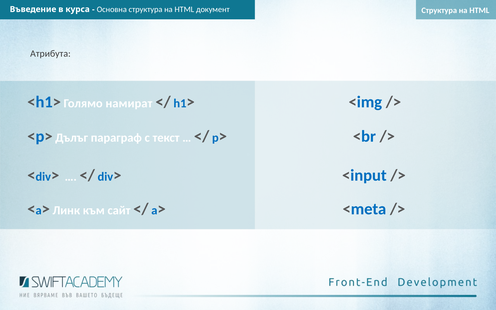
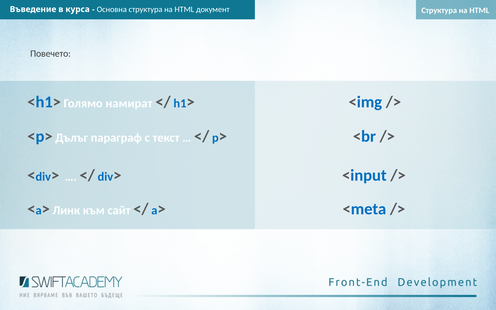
Атрибута: Атрибута -> Повечето
